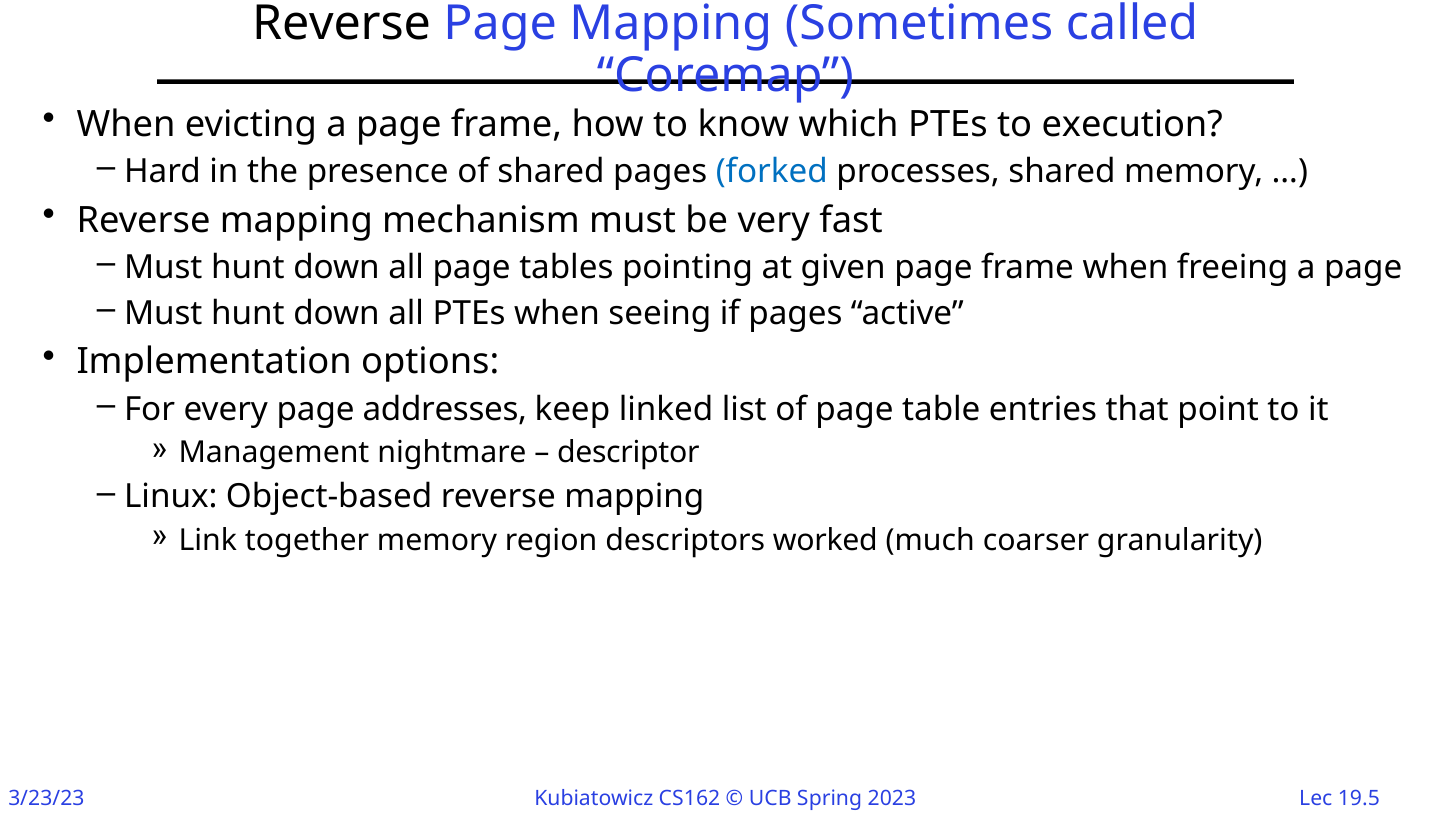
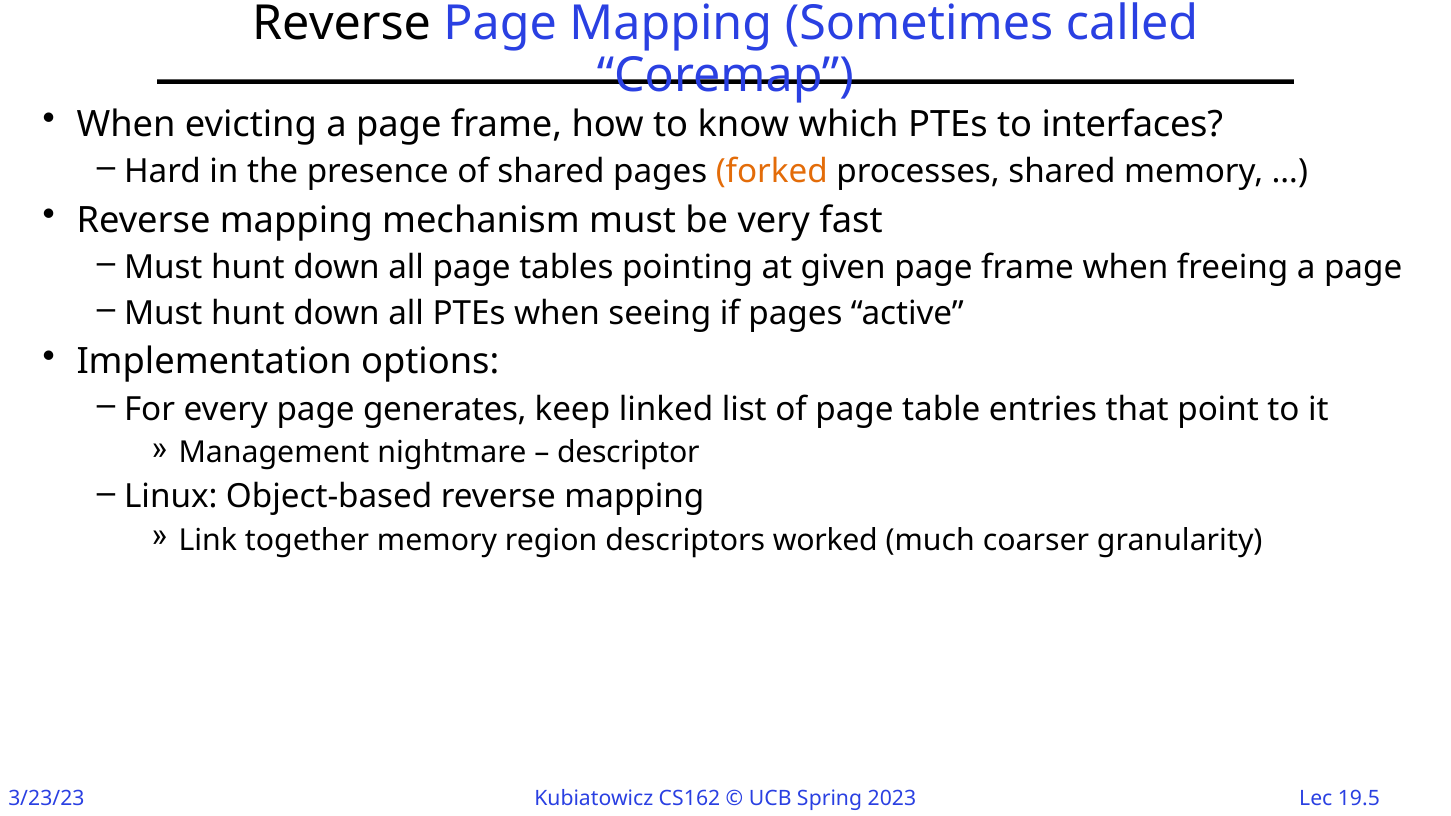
execution: execution -> interfaces
forked colour: blue -> orange
addresses: addresses -> generates
